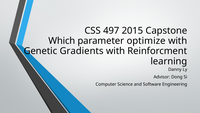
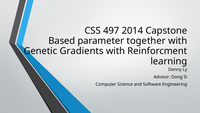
2015: 2015 -> 2014
Which: Which -> Based
optimize: optimize -> together
